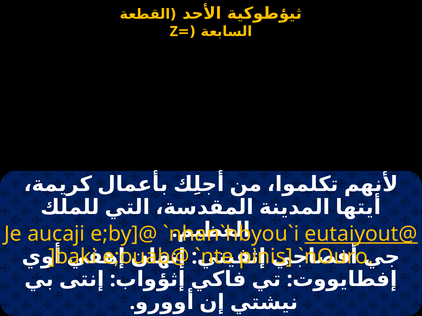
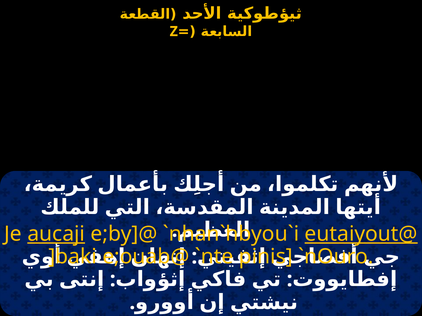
aucaji underline: none -> present
